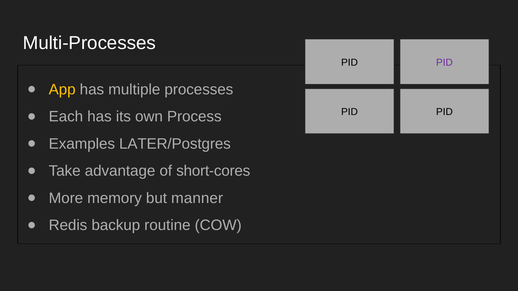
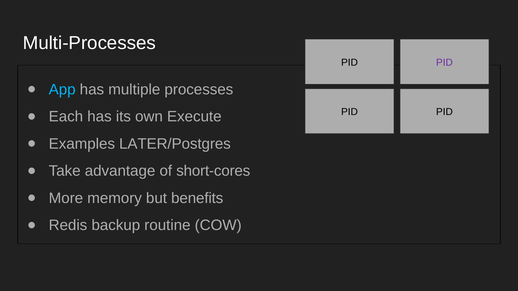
App colour: yellow -> light blue
Process: Process -> Execute
manner: manner -> benefits
